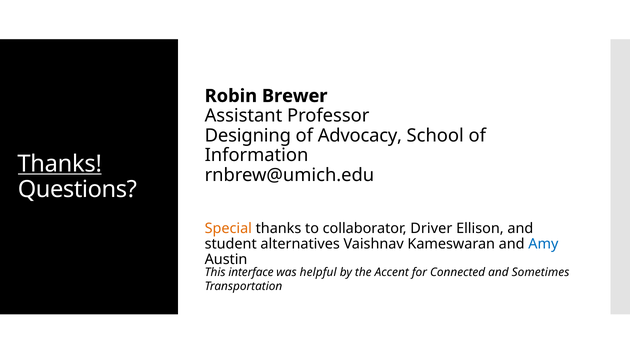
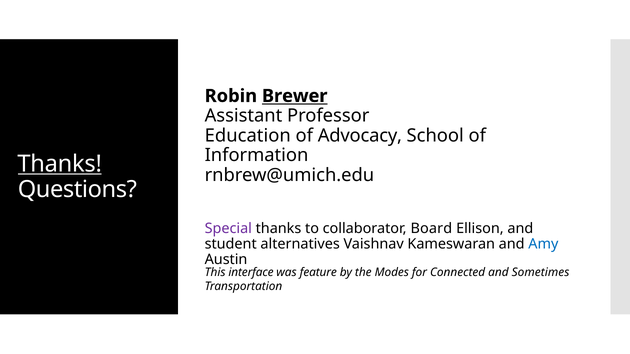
Brewer underline: none -> present
Designing: Designing -> Education
Special colour: orange -> purple
Driver: Driver -> Board
helpful: helpful -> feature
Accent: Accent -> Modes
